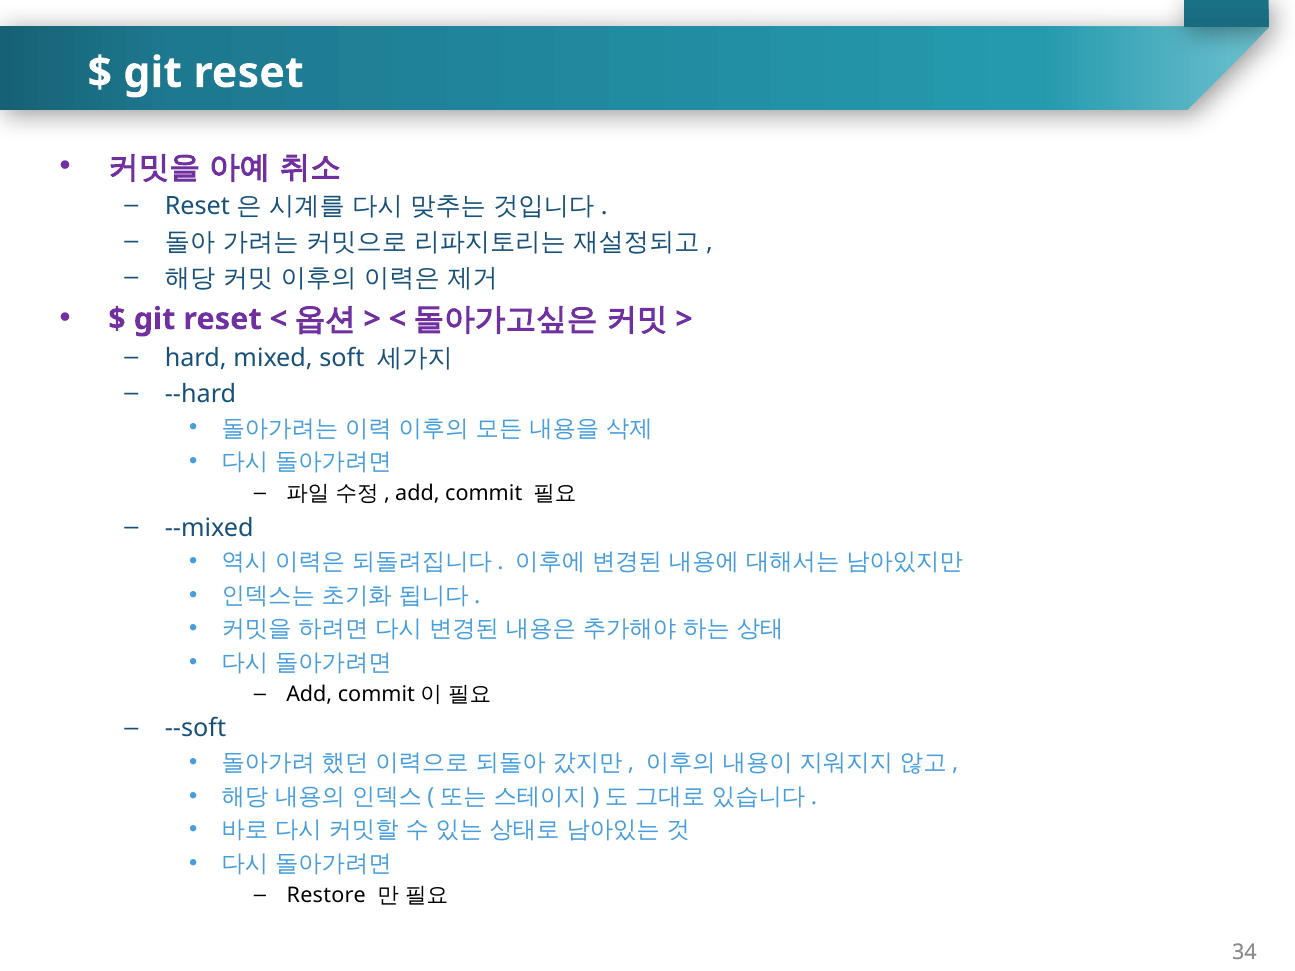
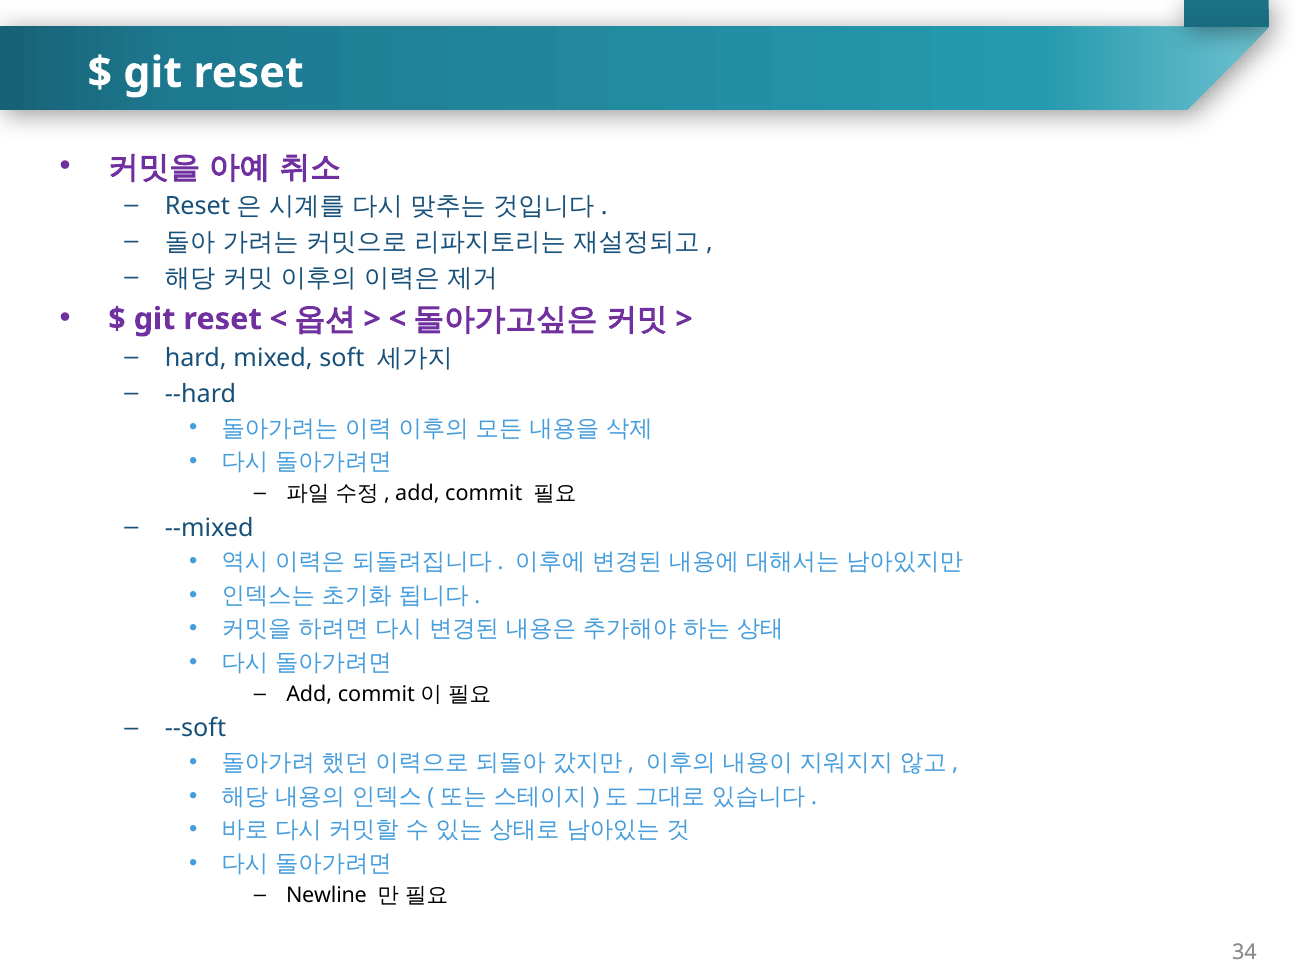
Restore: Restore -> Newline
